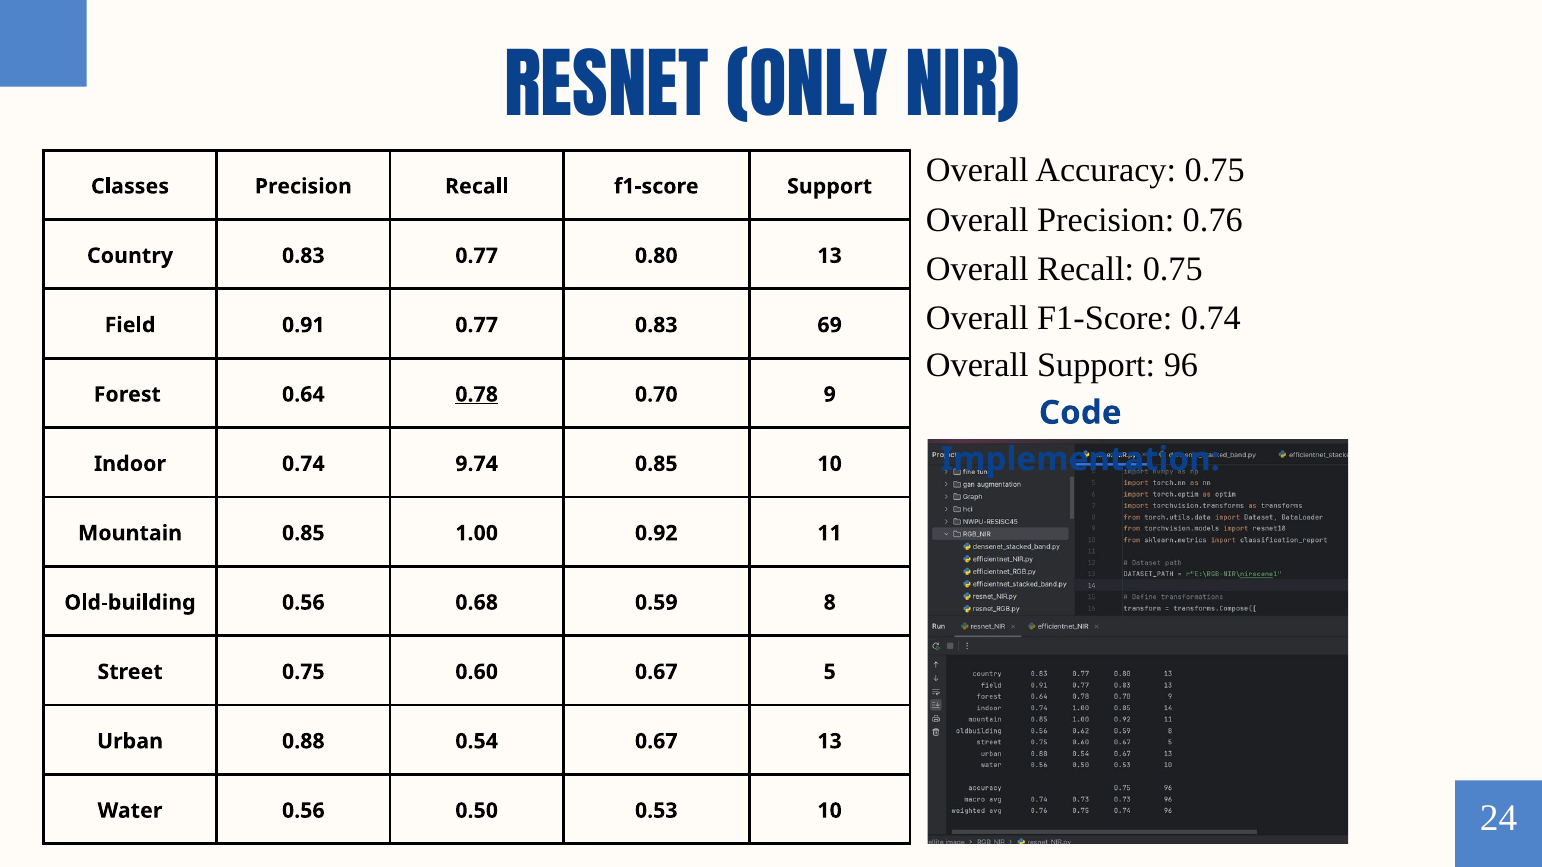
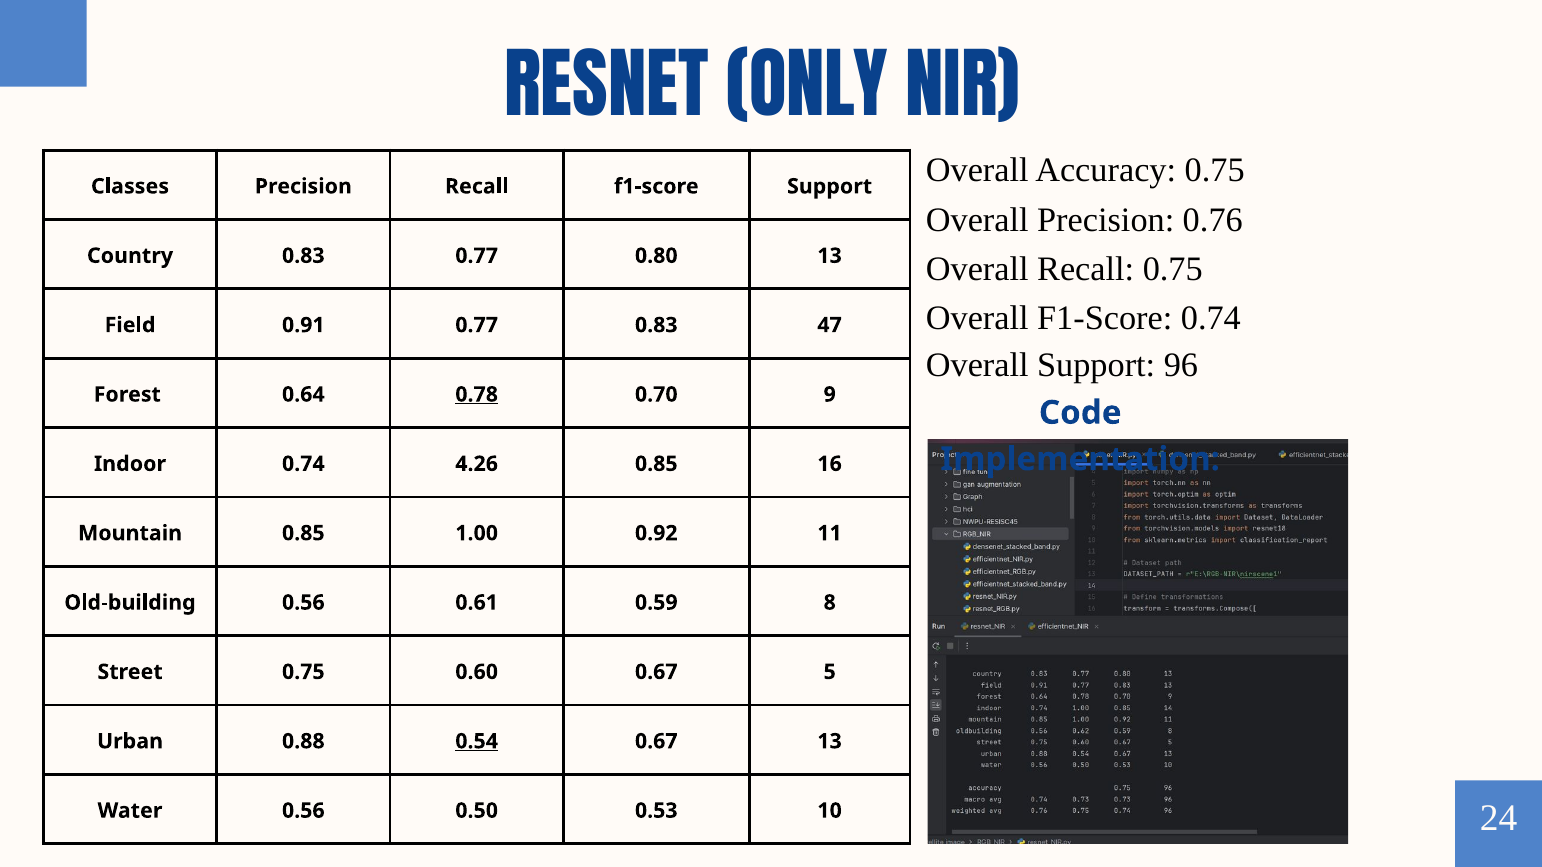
69: 69 -> 47
9.74: 9.74 -> 4.26
0.85 10: 10 -> 16
0.68: 0.68 -> 0.61
0.54 underline: none -> present
